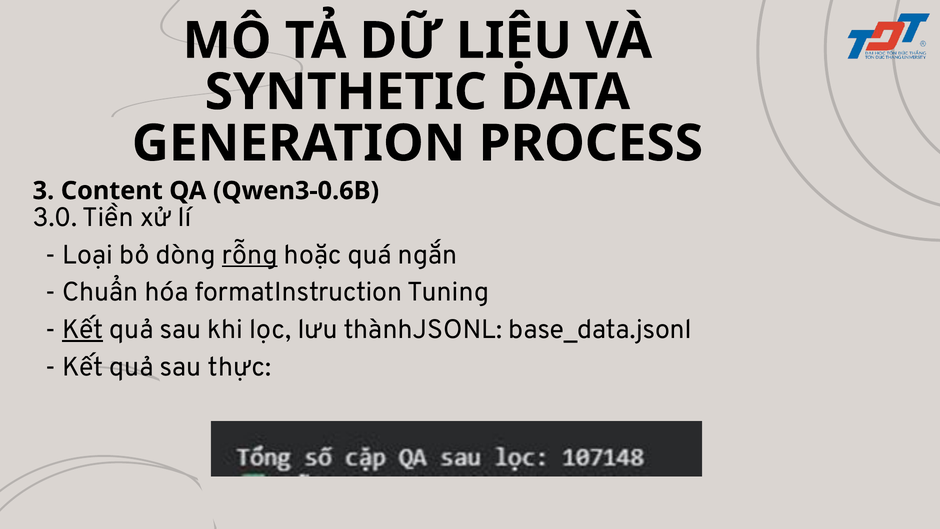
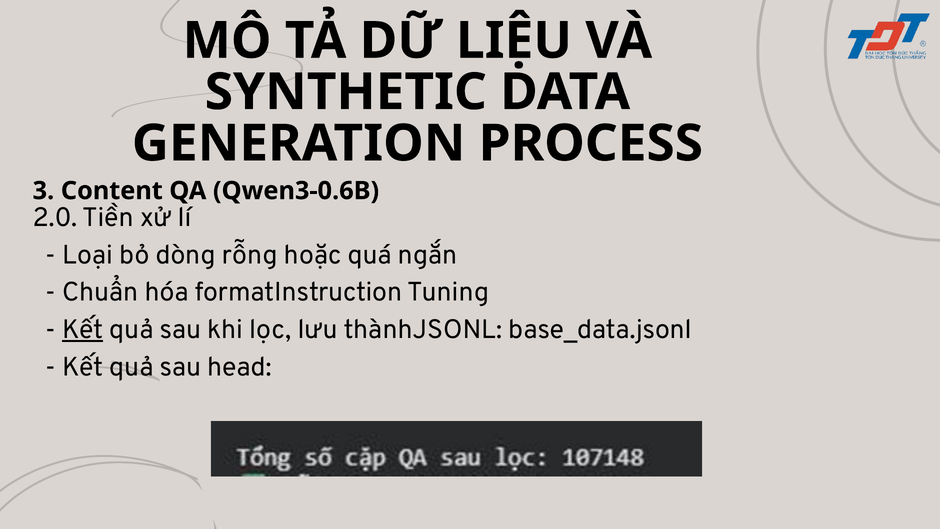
3.0: 3.0 -> 2.0
rỗng underline: present -> none
thực: thực -> head
